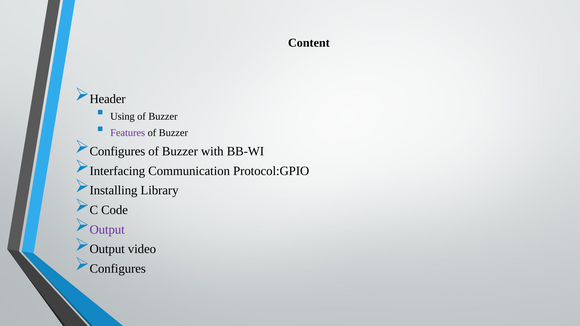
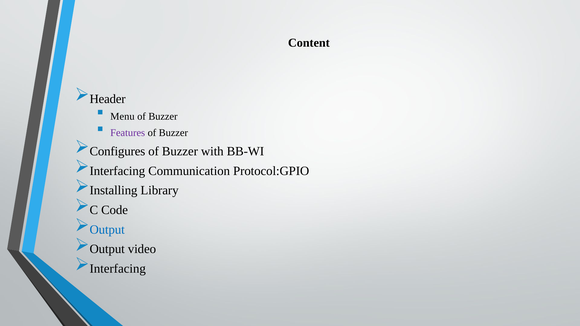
Using: Using -> Menu
Output at (107, 230) colour: purple -> blue
Configures at (118, 269): Configures -> Interfacing
